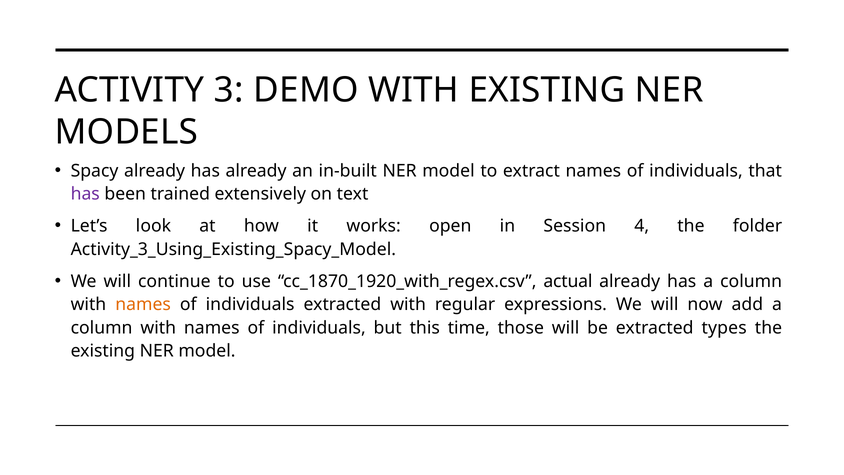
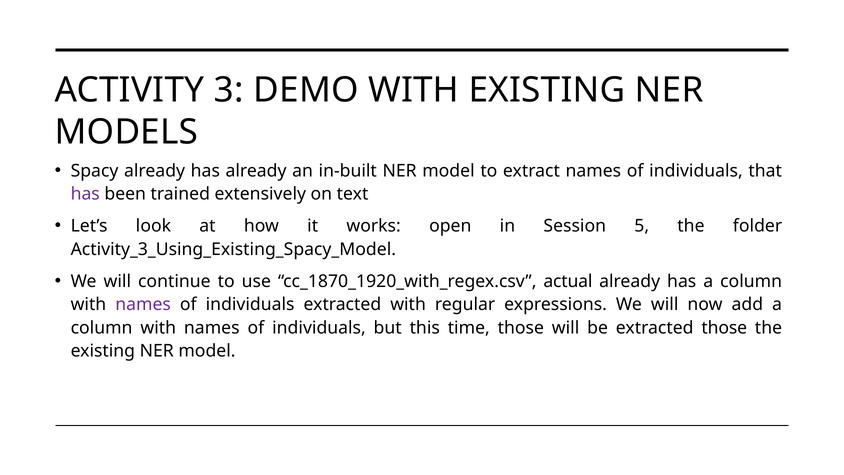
4: 4 -> 5
names at (143, 304) colour: orange -> purple
extracted types: types -> those
